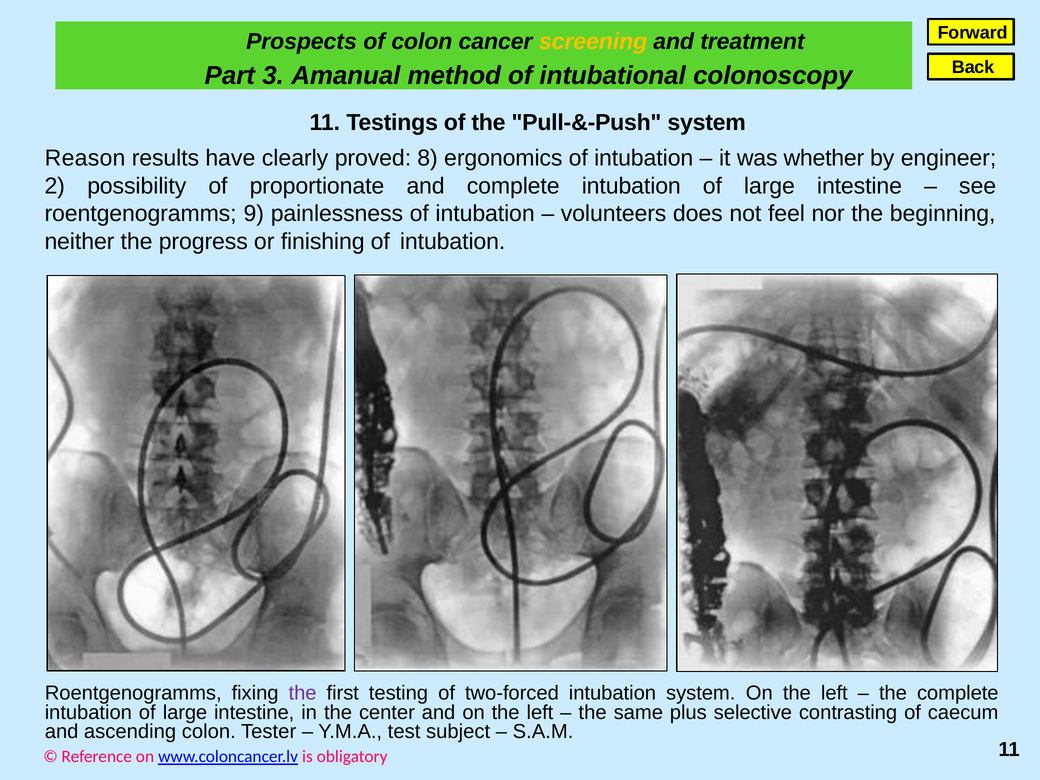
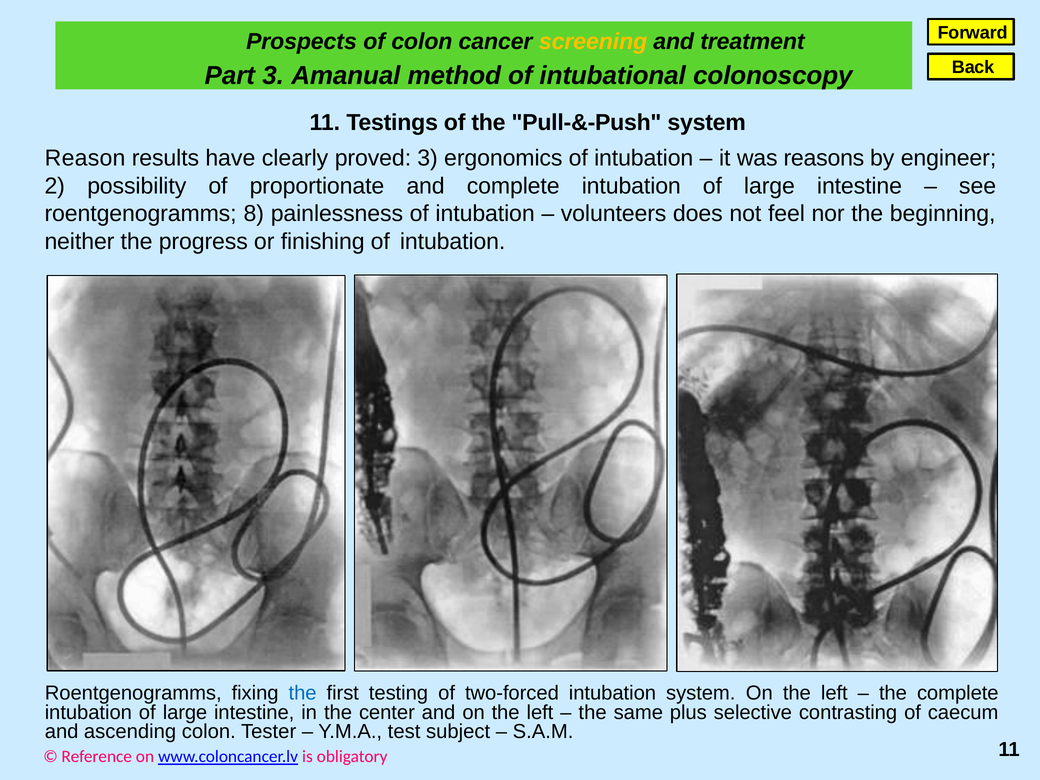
proved 8: 8 -> 3
whether: whether -> reasons
9: 9 -> 8
the at (303, 693) colour: purple -> blue
